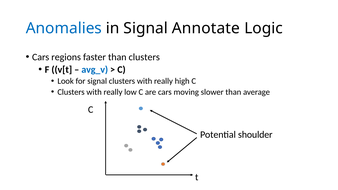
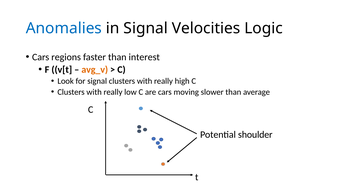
Annotate: Annotate -> Velocities
than clusters: clusters -> interest
avg_v colour: blue -> orange
